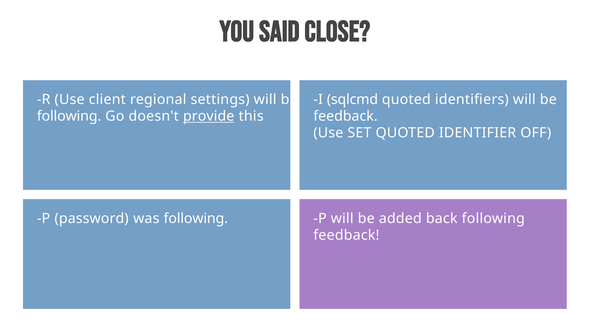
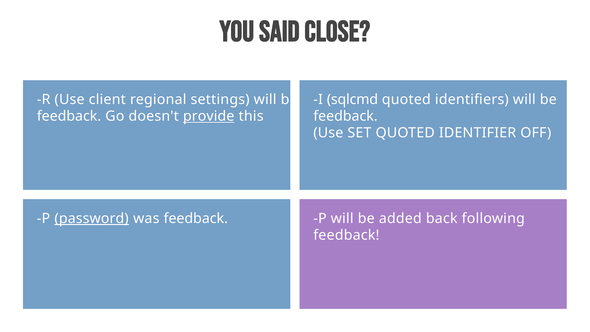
following at (69, 116): following -> feedback
password underline: none -> present
was following: following -> feedback
